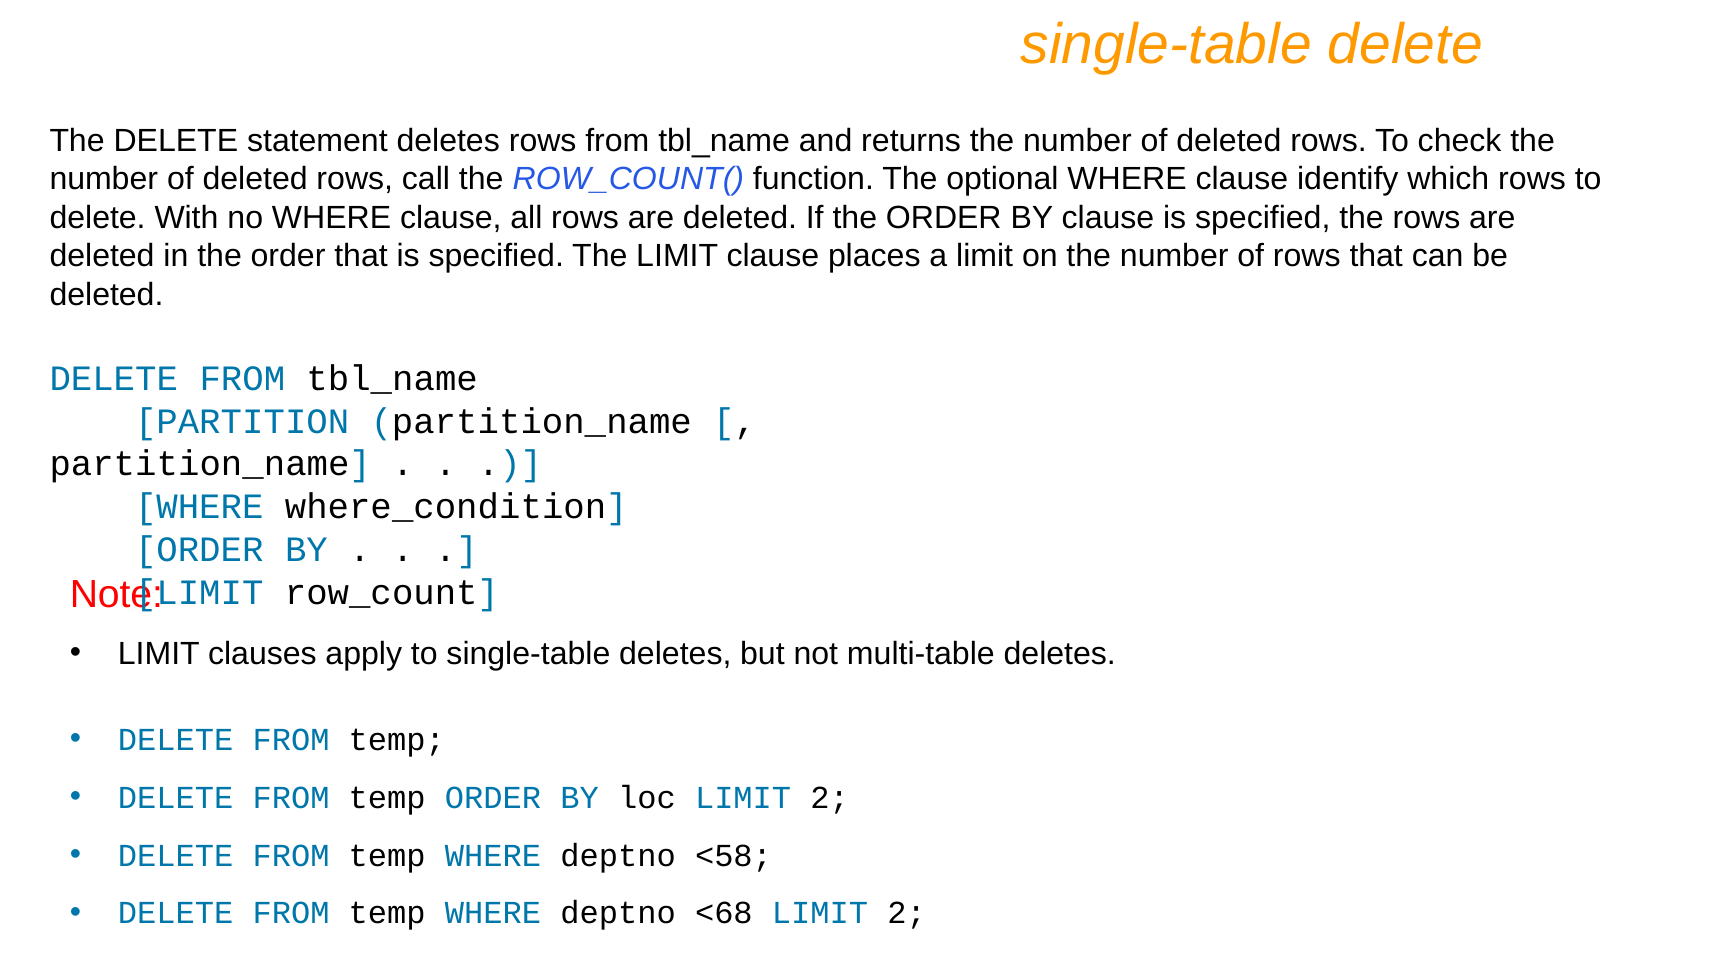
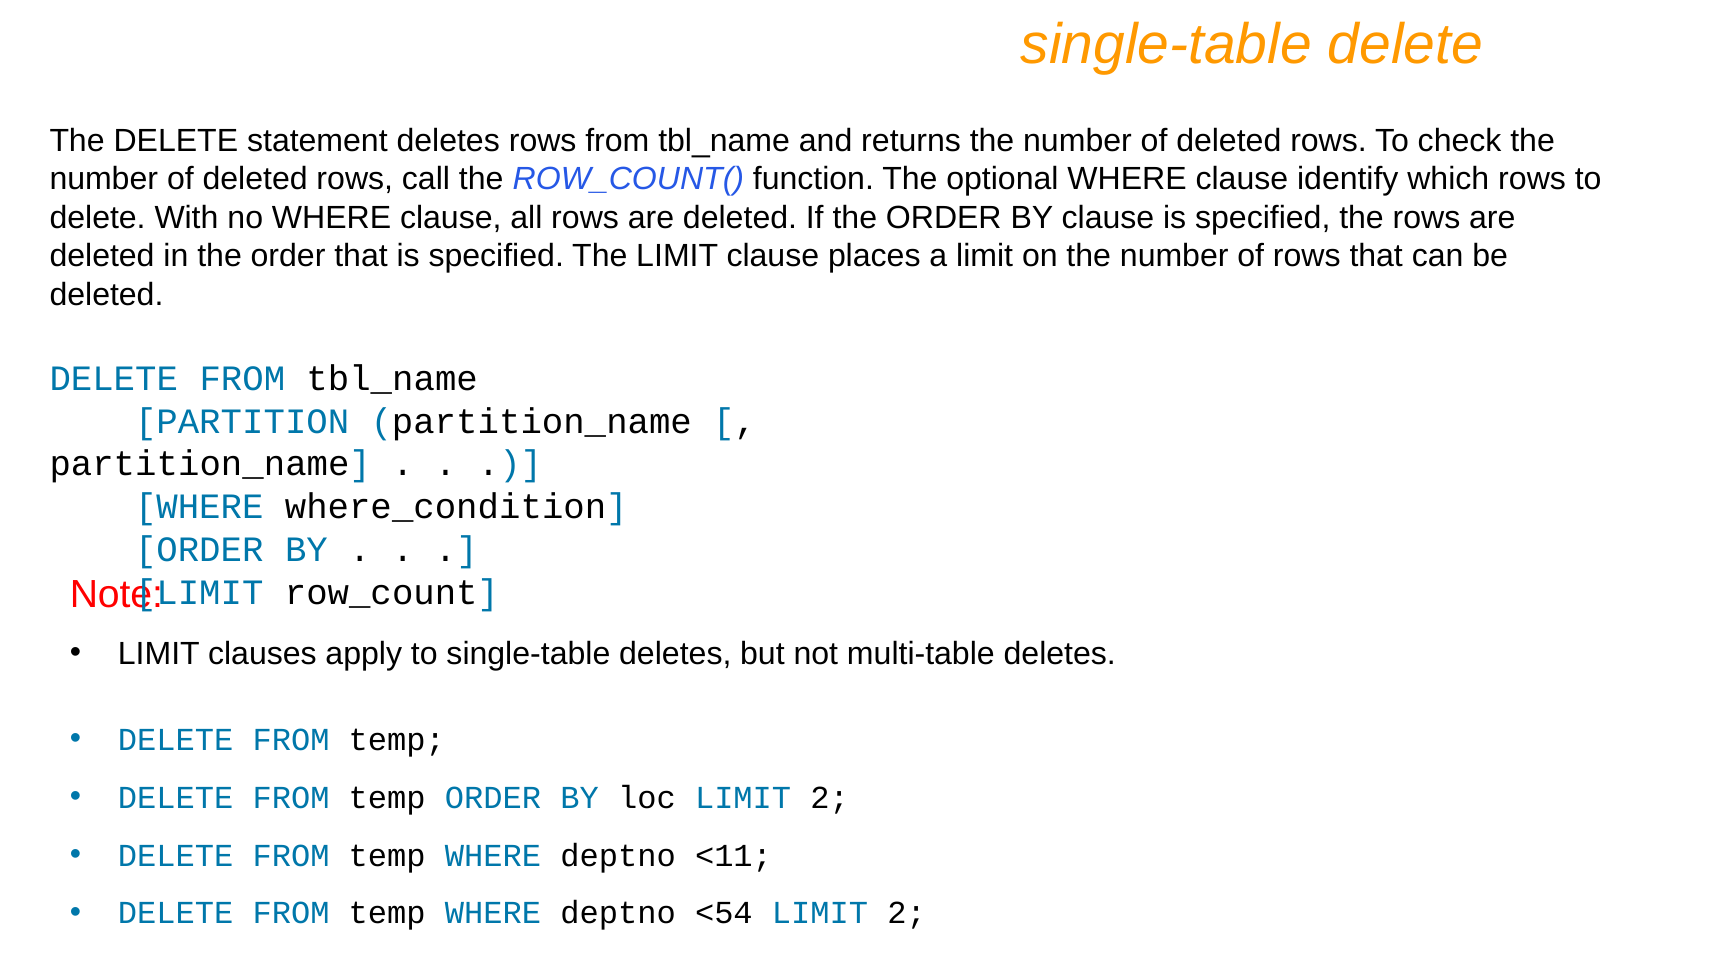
<58: <58 -> <11
<68: <68 -> <54
